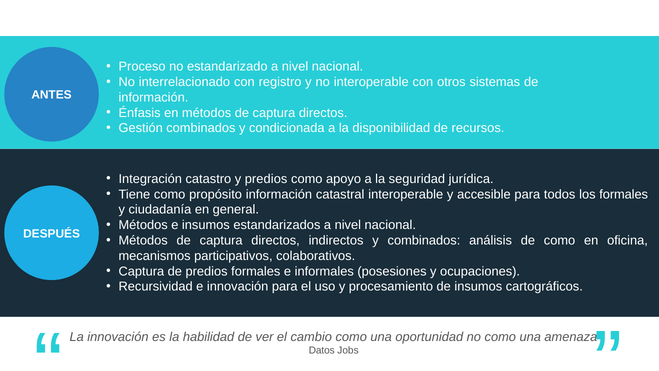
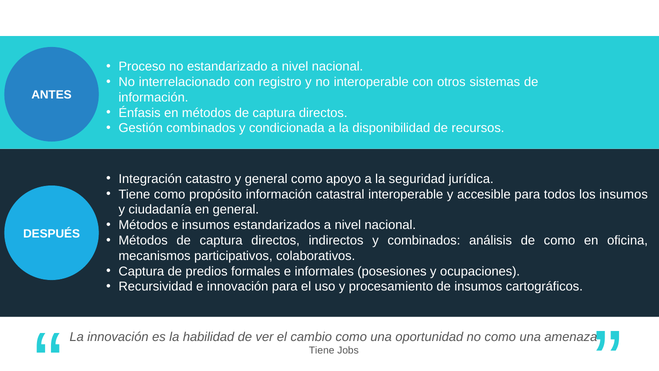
y predios: predios -> general
los formales: formales -> insumos
Datos at (322, 350): Datos -> Tiene
